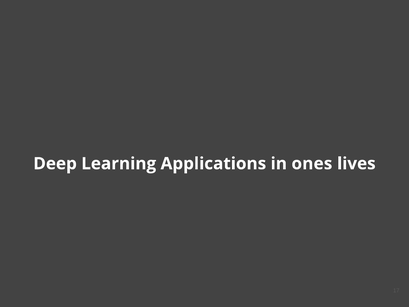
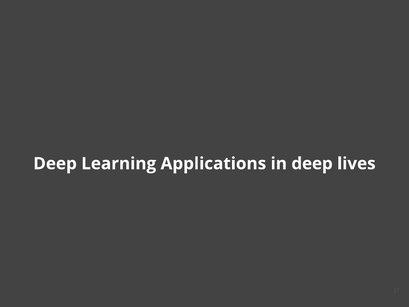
in ones: ones -> deep
